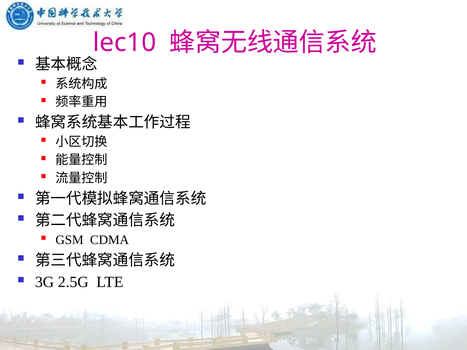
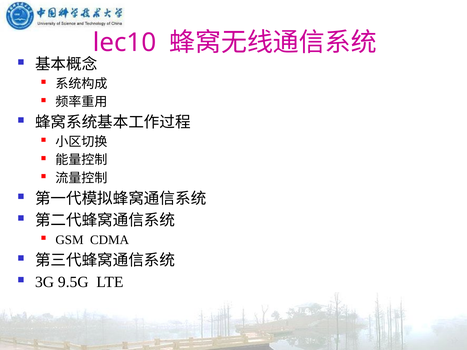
2.5G: 2.5G -> 9.5G
